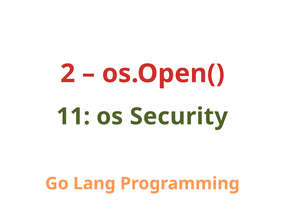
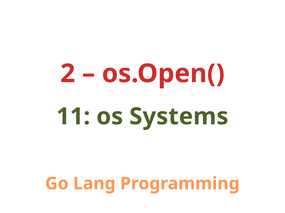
Security: Security -> Systems
